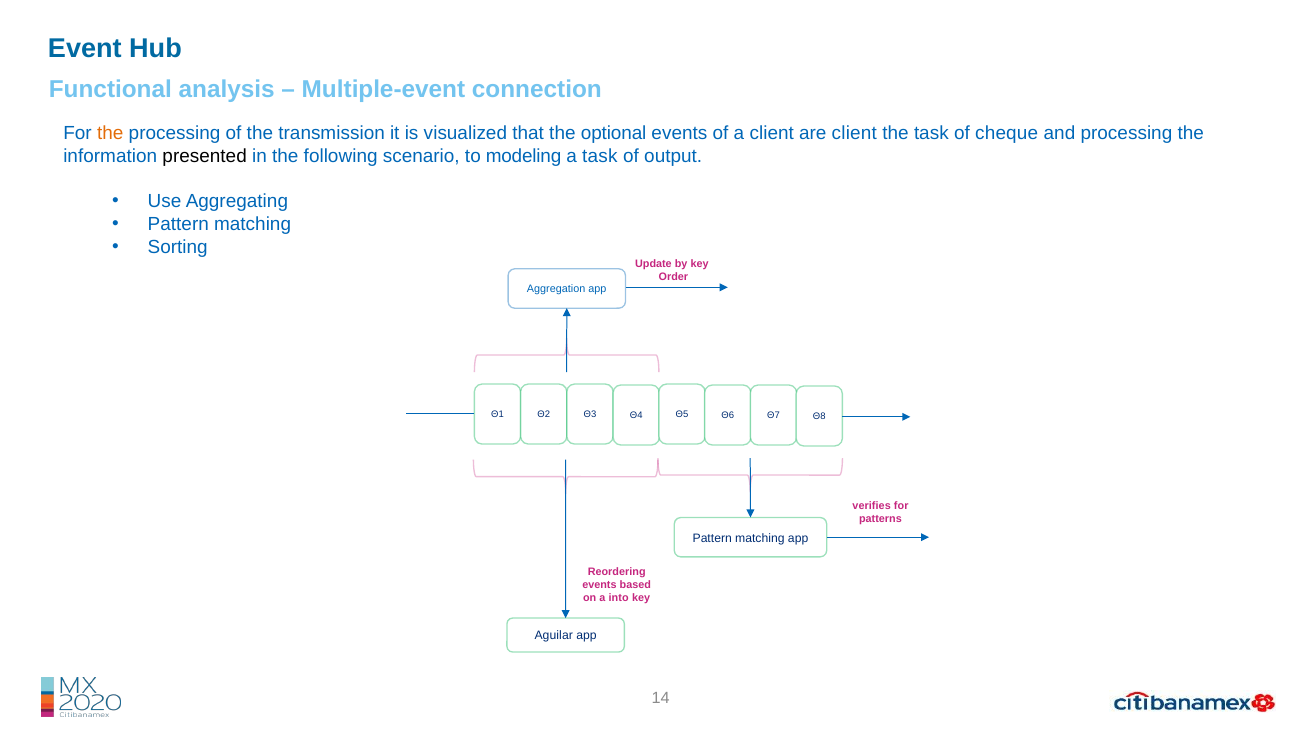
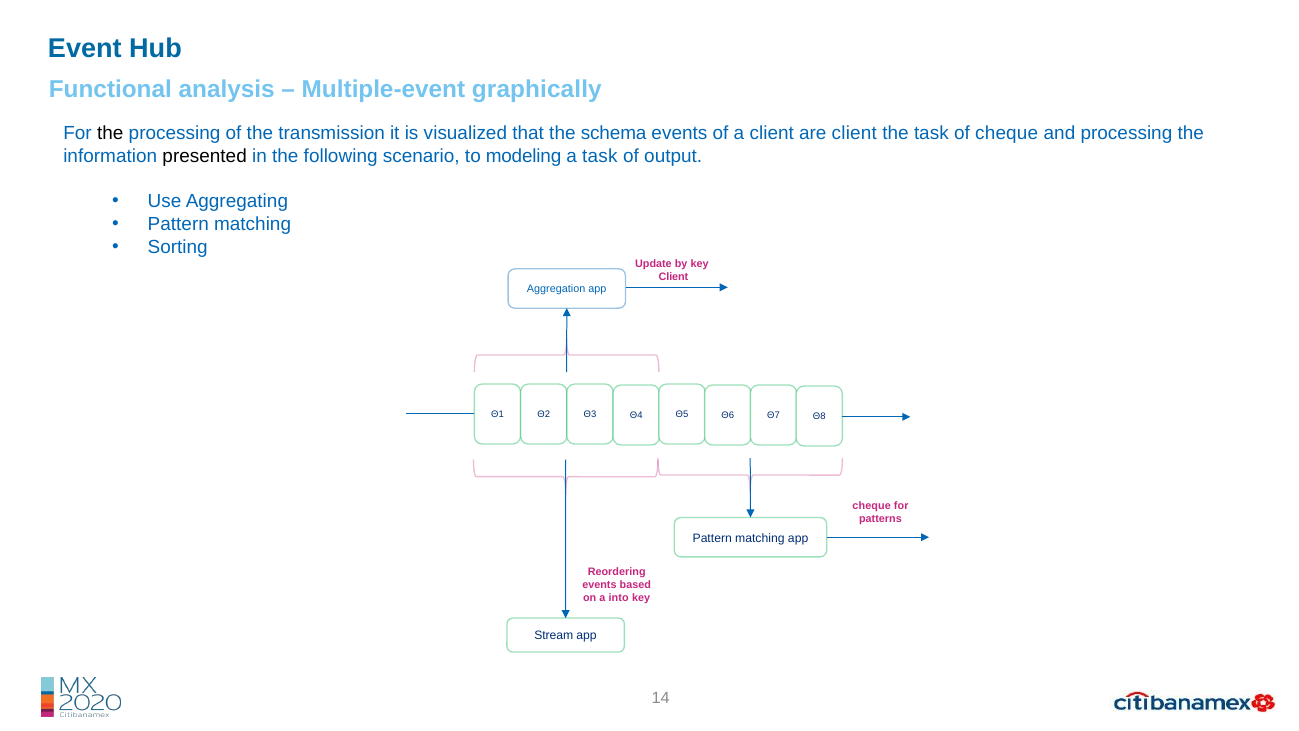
connection: connection -> graphically
the at (110, 133) colour: orange -> black
optional: optional -> schema
Order at (673, 277): Order -> Client
verifies at (872, 505): verifies -> cheque
Aguilar: Aguilar -> Stream
